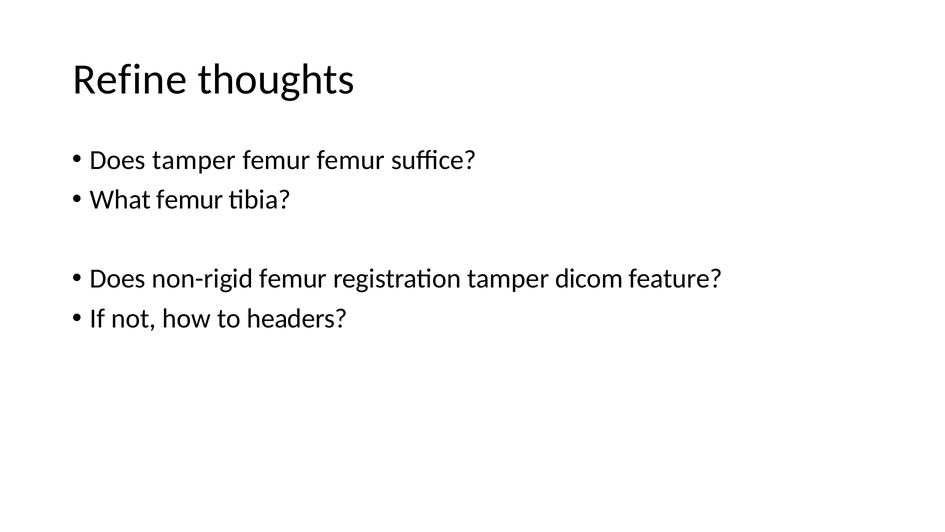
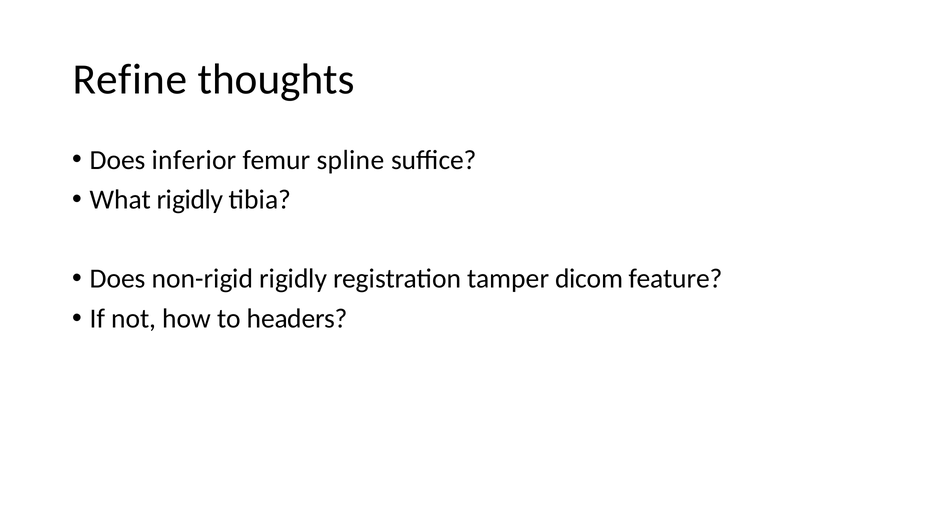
Does tamper: tamper -> inferior
femur femur: femur -> spline
What femur: femur -> rigidly
non-rigid femur: femur -> rigidly
